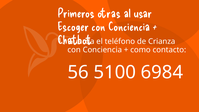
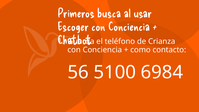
otras: otras -> busca
